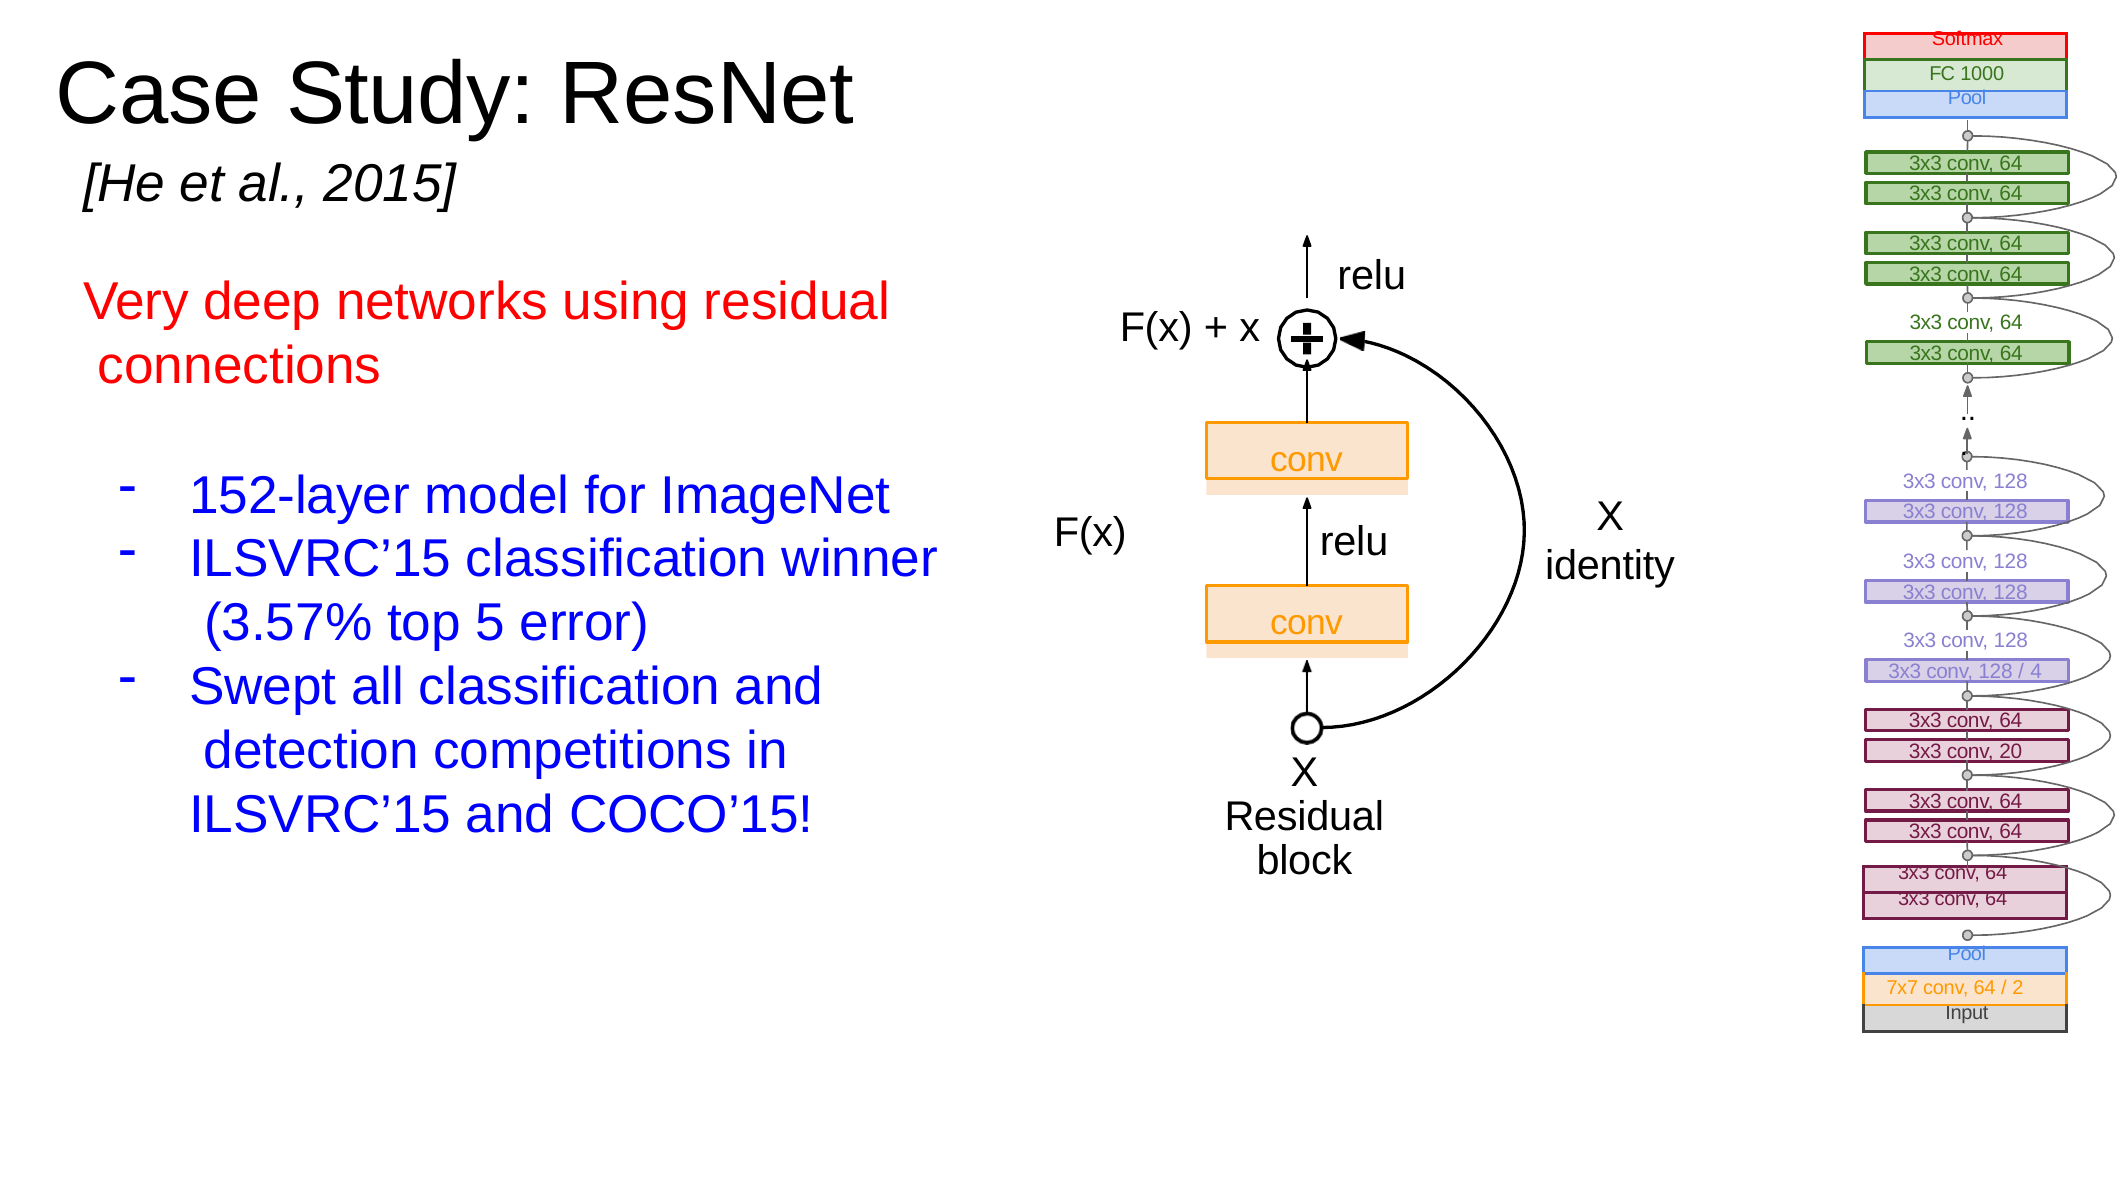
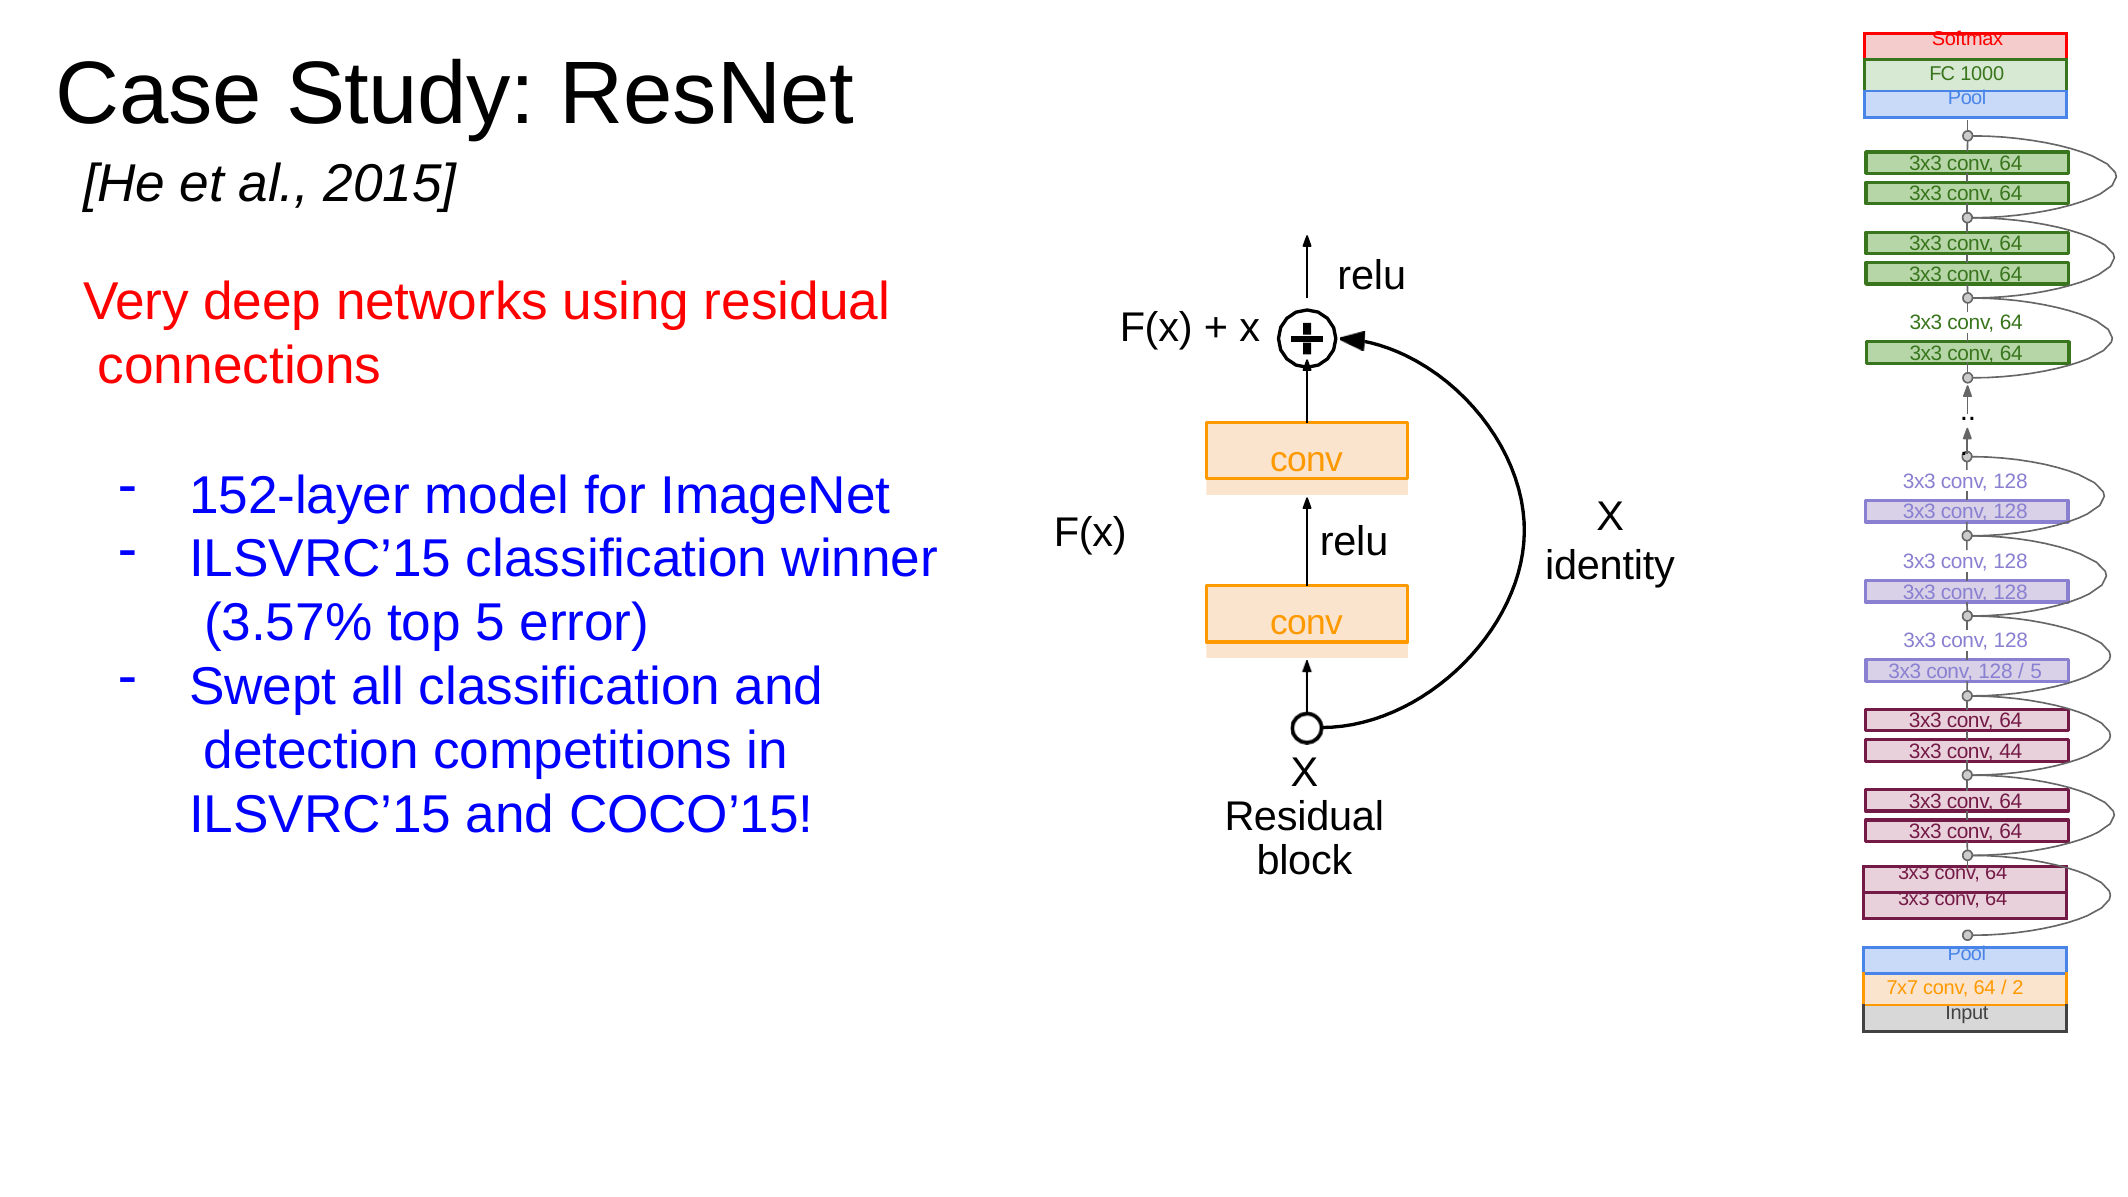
4 at (2036, 671): 4 -> 5
20: 20 -> 44
